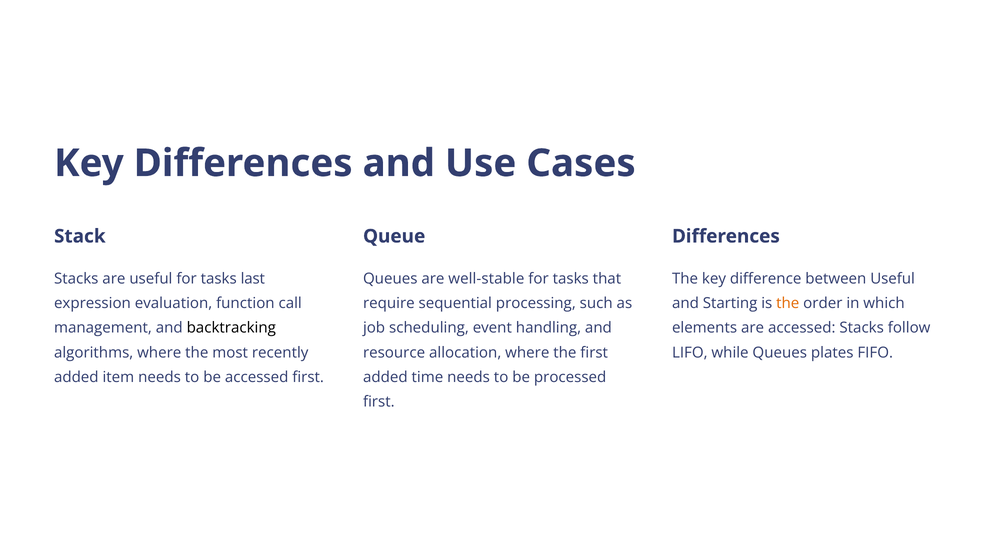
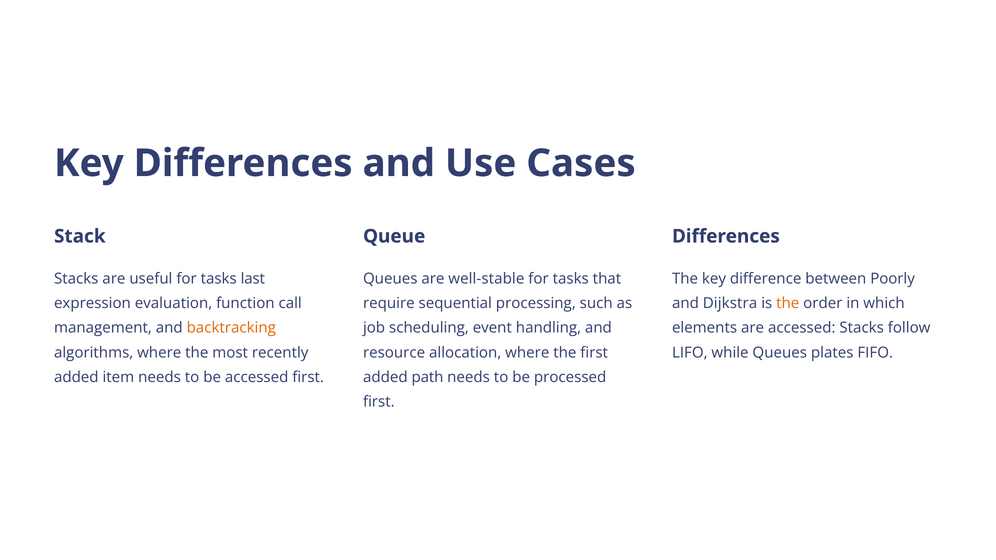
between Useful: Useful -> Poorly
Starting: Starting -> Dijkstra
backtracking colour: black -> orange
time: time -> path
